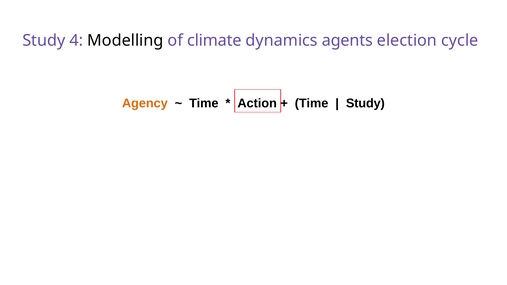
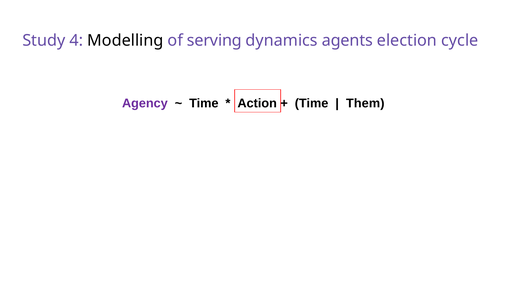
climate: climate -> serving
Agency colour: orange -> purple
Study at (365, 103): Study -> Them
